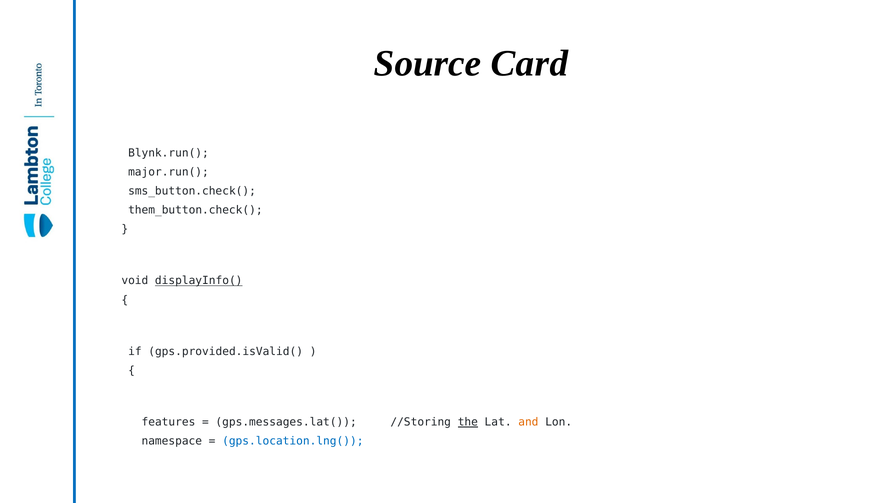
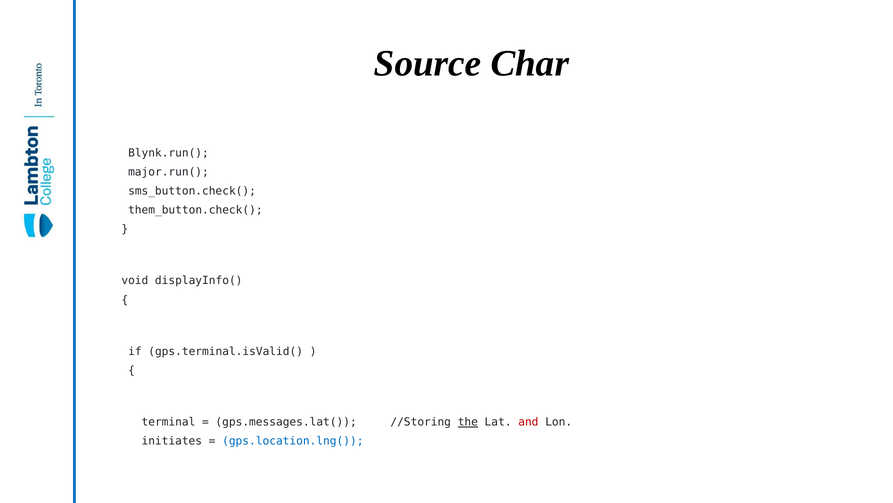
Card: Card -> Char
displayInfo( underline: present -> none
gps.provided.isValid(: gps.provided.isValid( -> gps.terminal.isValid(
features: features -> terminal
and colour: orange -> red
namespace: namespace -> initiates
